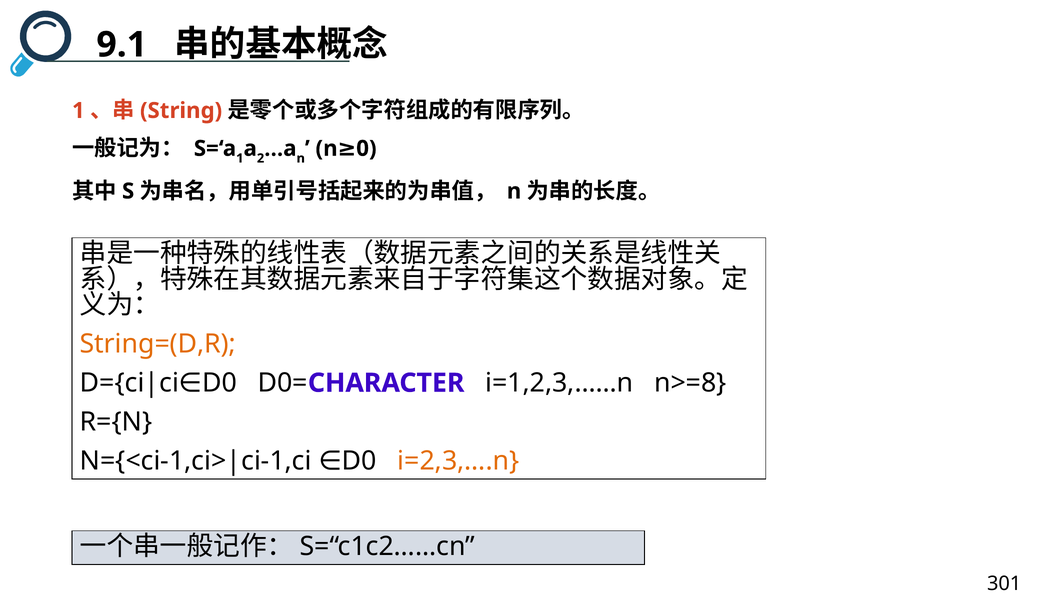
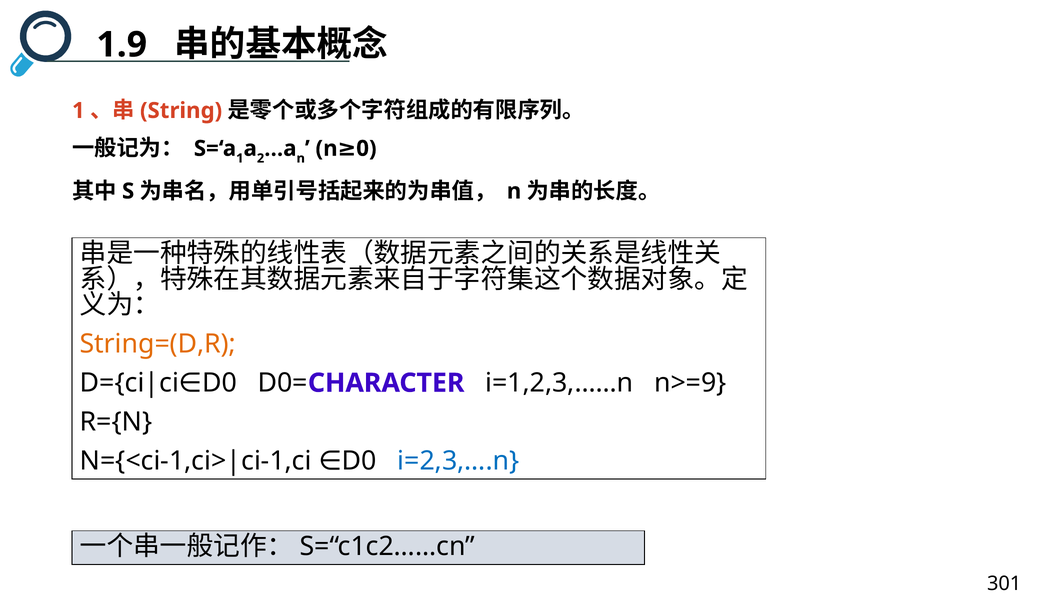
9.1: 9.1 -> 1.9
n>=8: n>=8 -> n>=9
i=2,3,….n colour: orange -> blue
